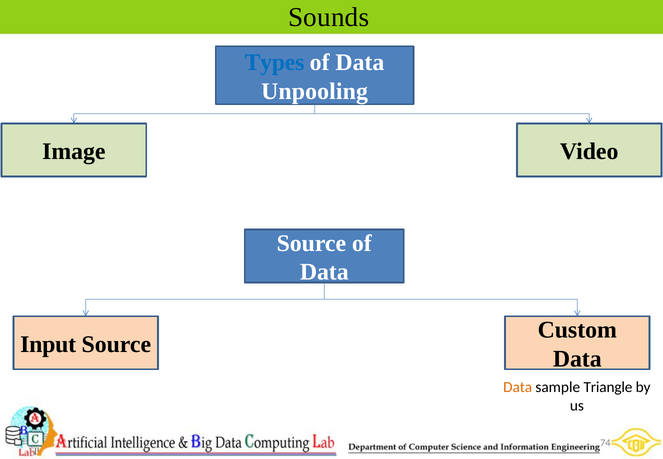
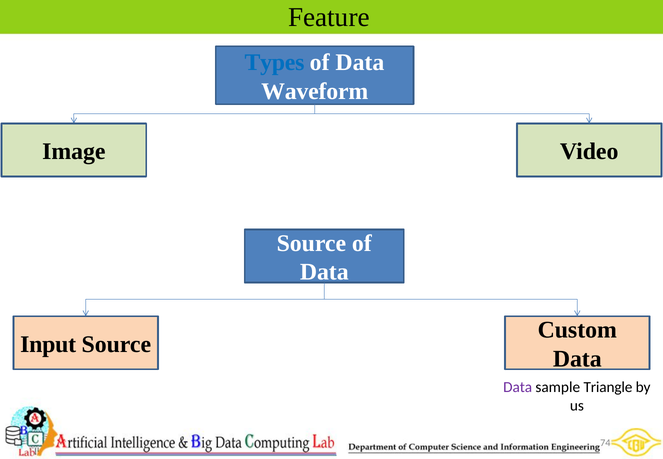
Sounds: Sounds -> Feature
Unpooling: Unpooling -> Waveform
Data at (518, 387) colour: orange -> purple
